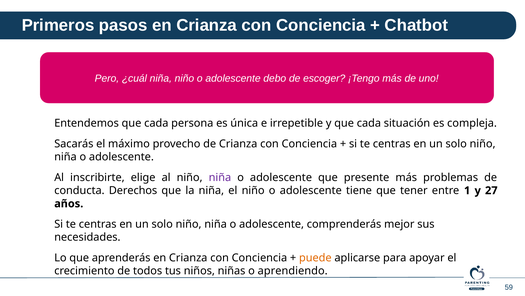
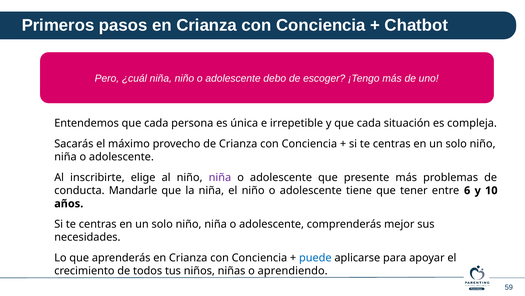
Derechos: Derechos -> Mandarle
1: 1 -> 6
27: 27 -> 10
puede colour: orange -> blue
